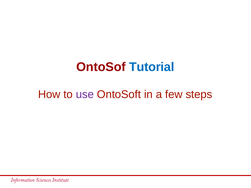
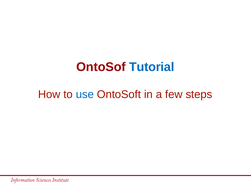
use colour: purple -> blue
